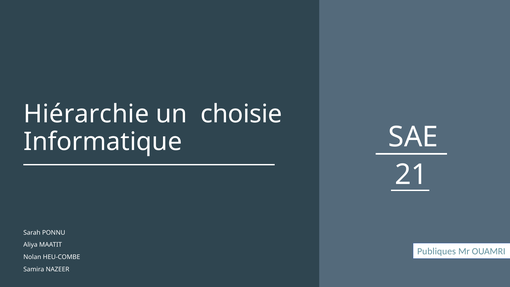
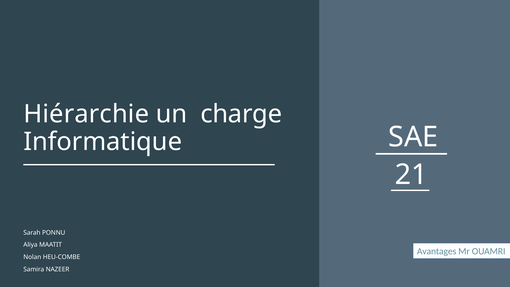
choisie: choisie -> charge
Publiques: Publiques -> Avantages
